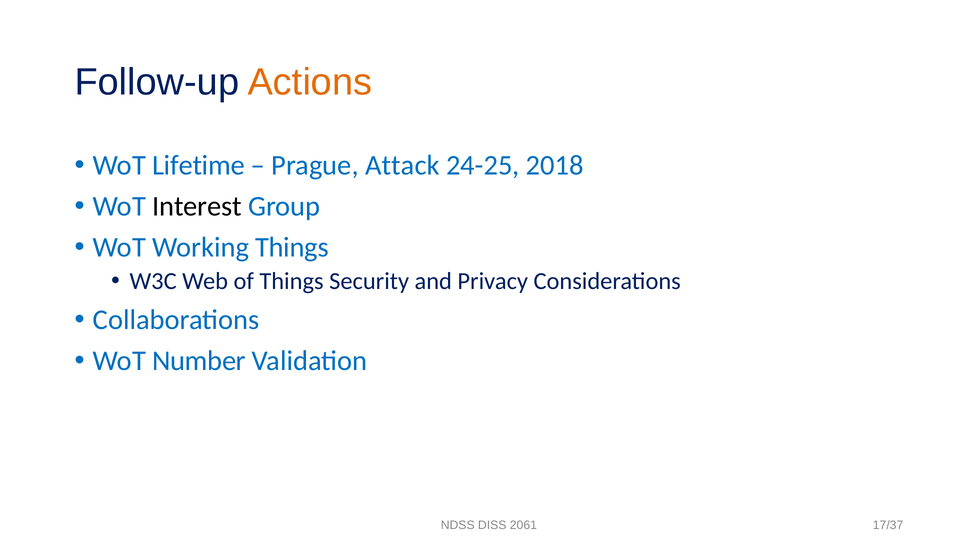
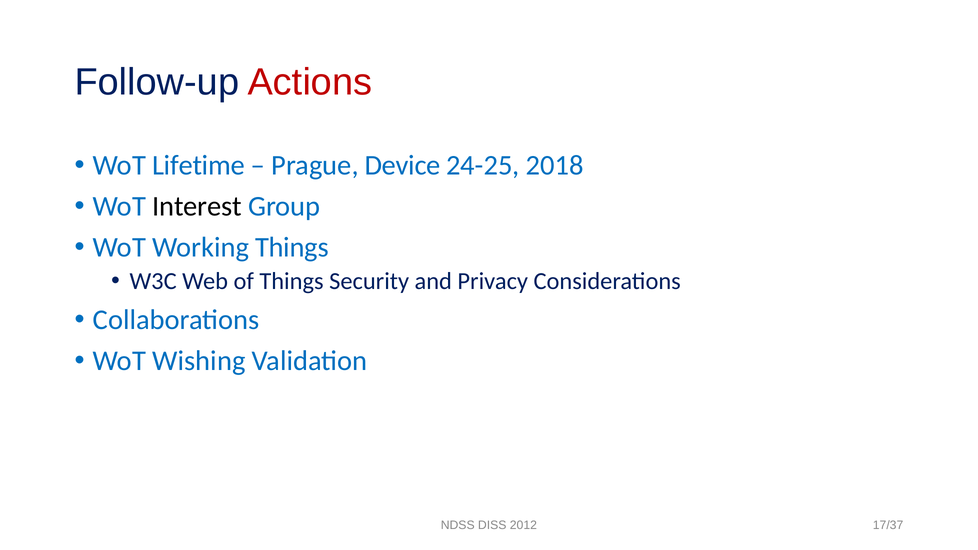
Actions colour: orange -> red
Attack: Attack -> Device
Number: Number -> Wishing
2061: 2061 -> 2012
